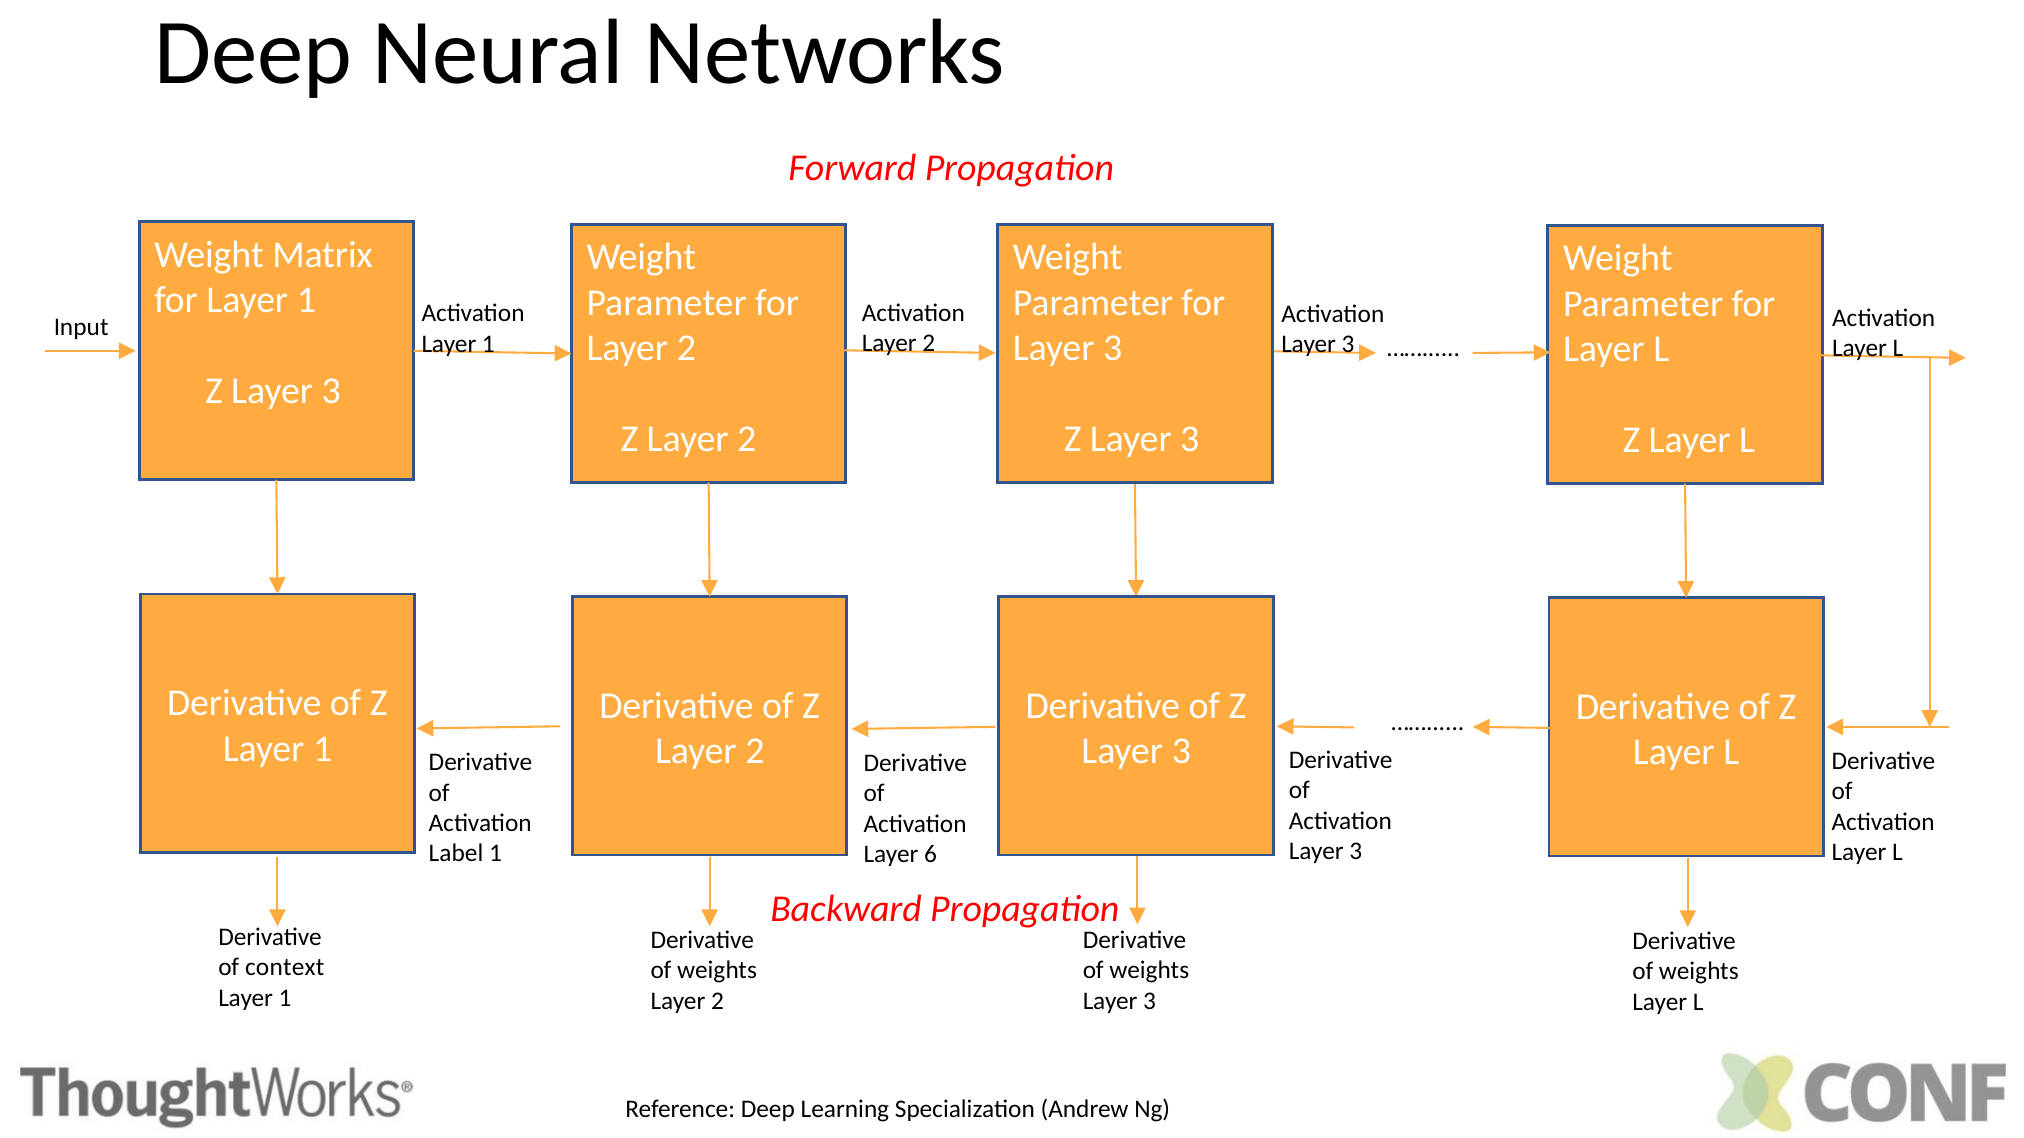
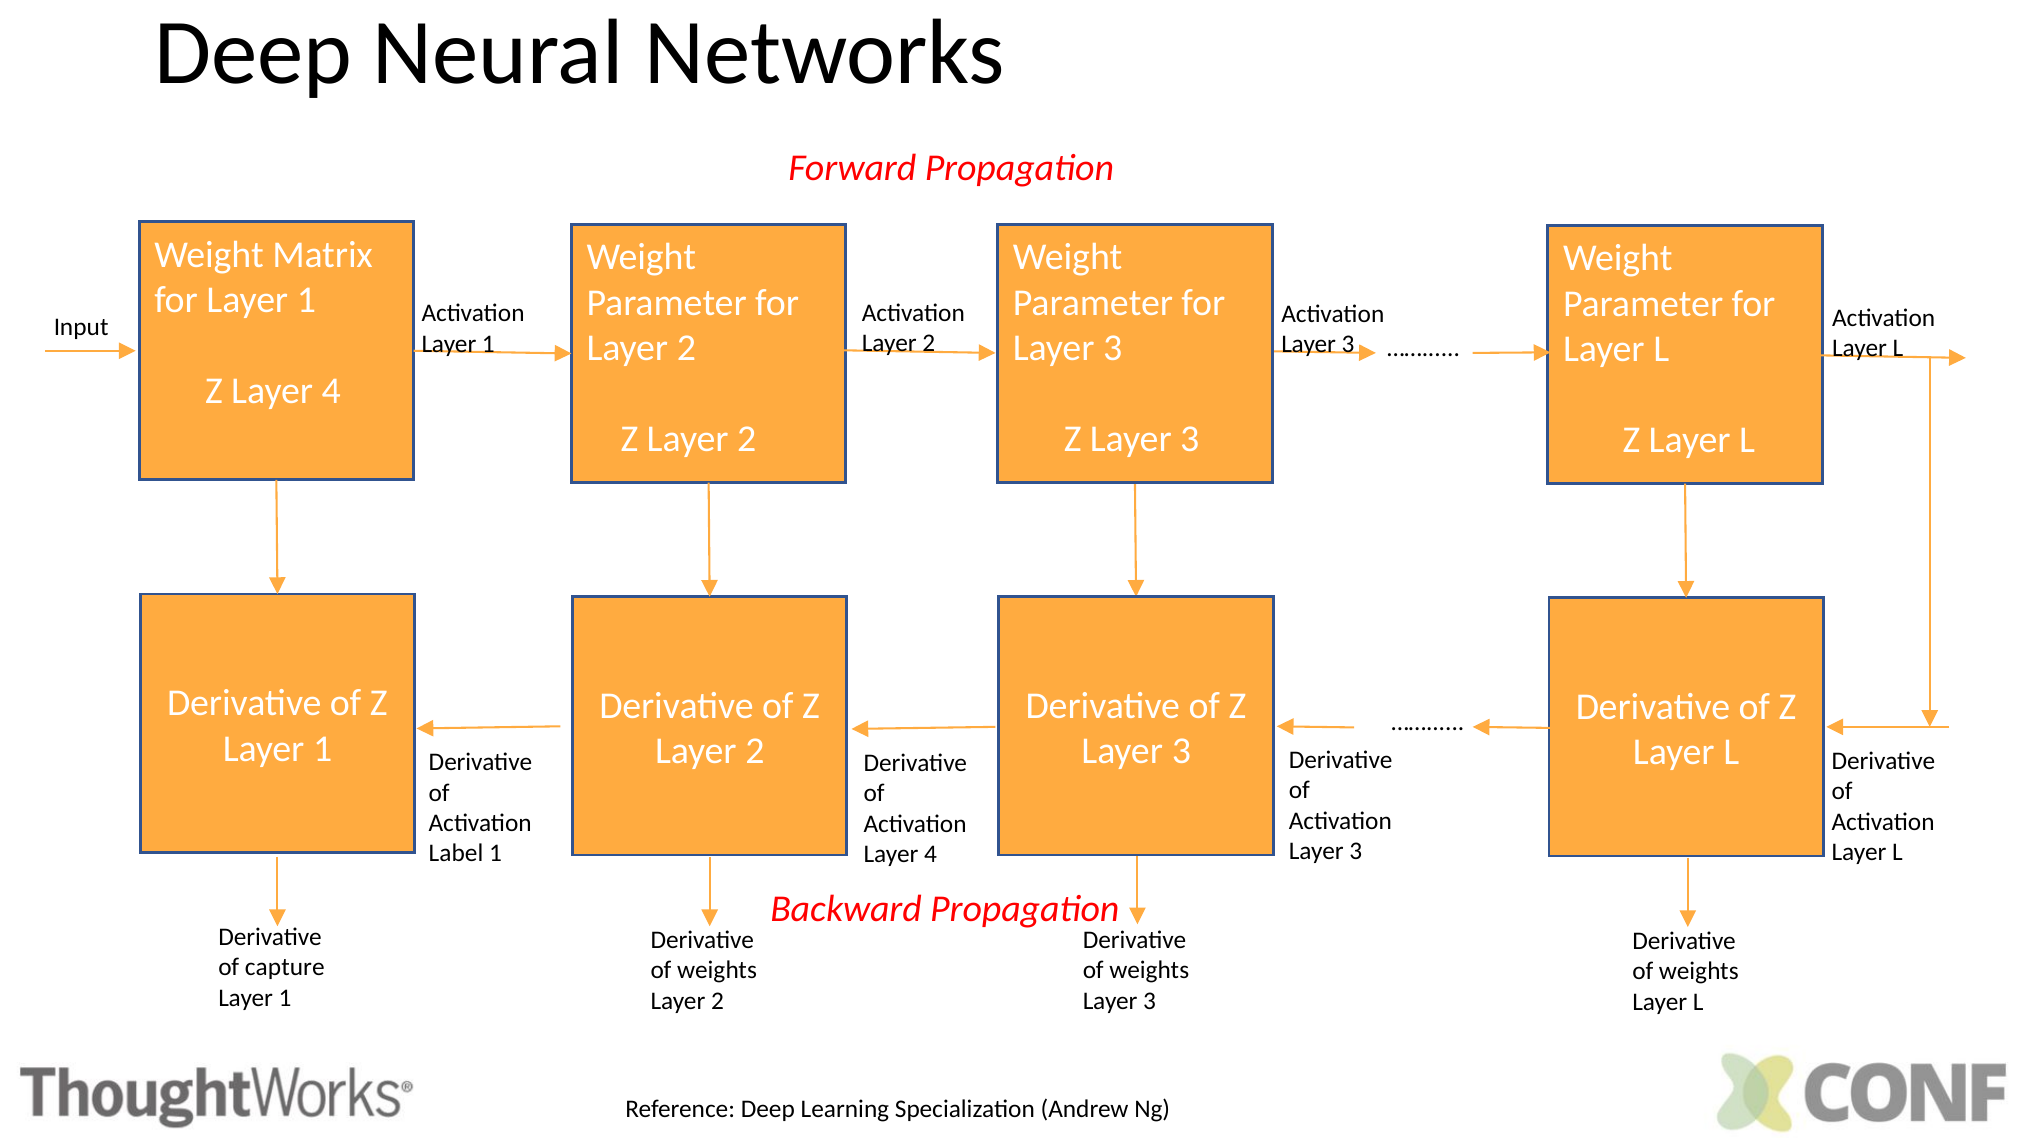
3 at (331, 391): 3 -> 4
6 at (930, 855): 6 -> 4
context: context -> capture
